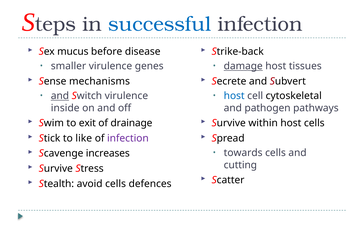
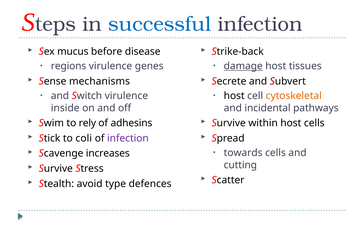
smaller: smaller -> regions
and at (60, 96) underline: present -> none
host at (234, 96) colour: blue -> black
cytoskeletal colour: black -> orange
pathogen: pathogen -> incidental
exit: exit -> rely
drainage: drainage -> adhesins
like: like -> coli
avoid cells: cells -> type
